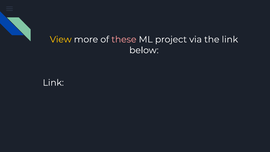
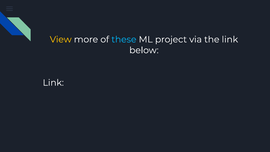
these colour: pink -> light blue
